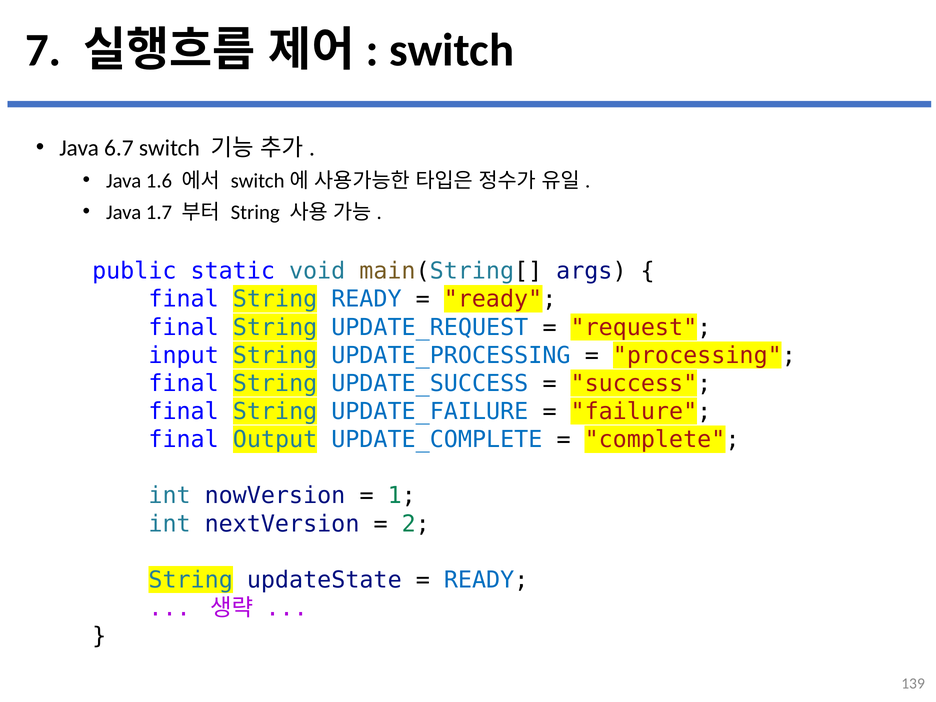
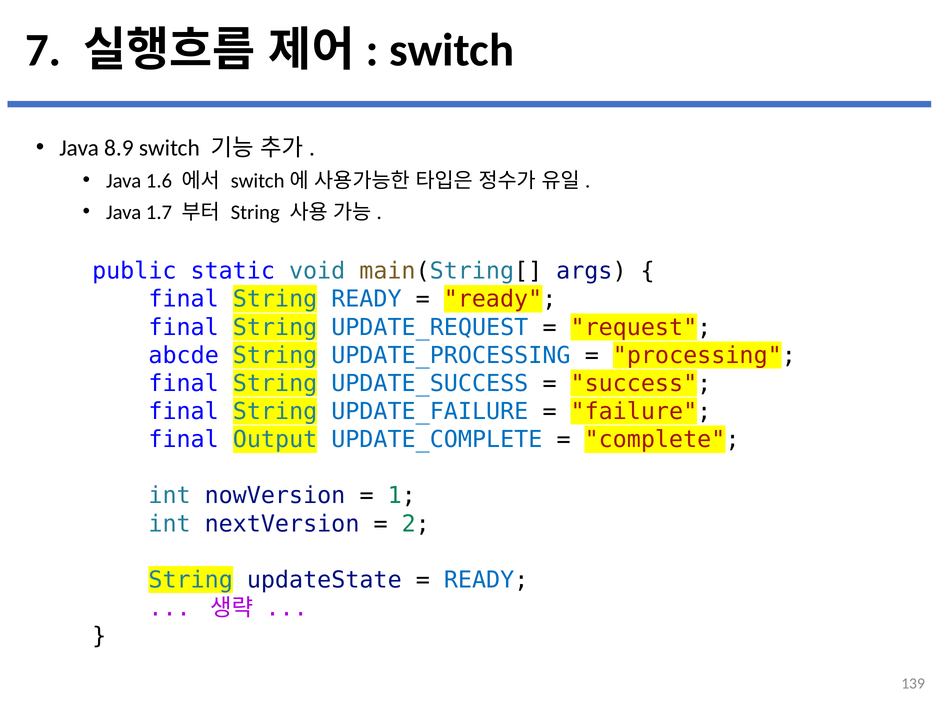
6.7: 6.7 -> 8.9
input: input -> abcde
